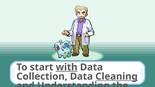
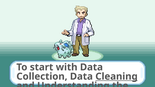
with underline: present -> none
